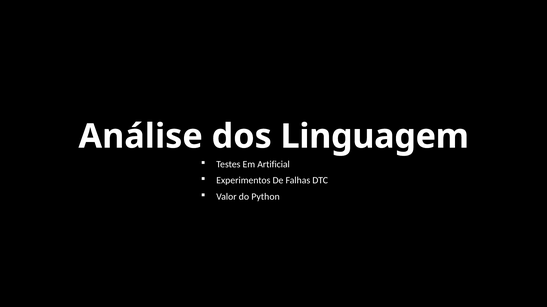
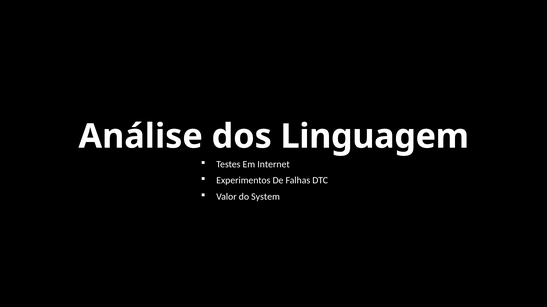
Artificial: Artificial -> Internet
Python: Python -> System
